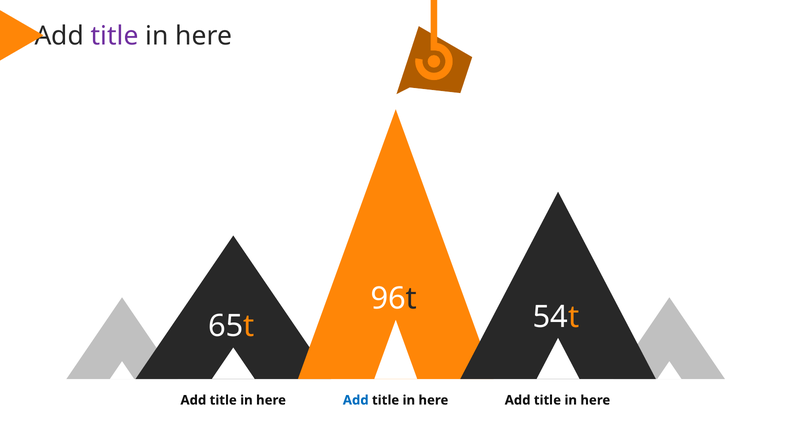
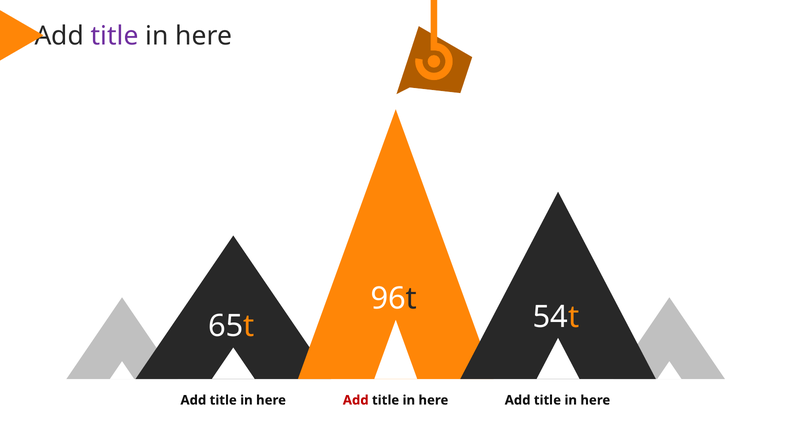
Add at (356, 400) colour: blue -> red
